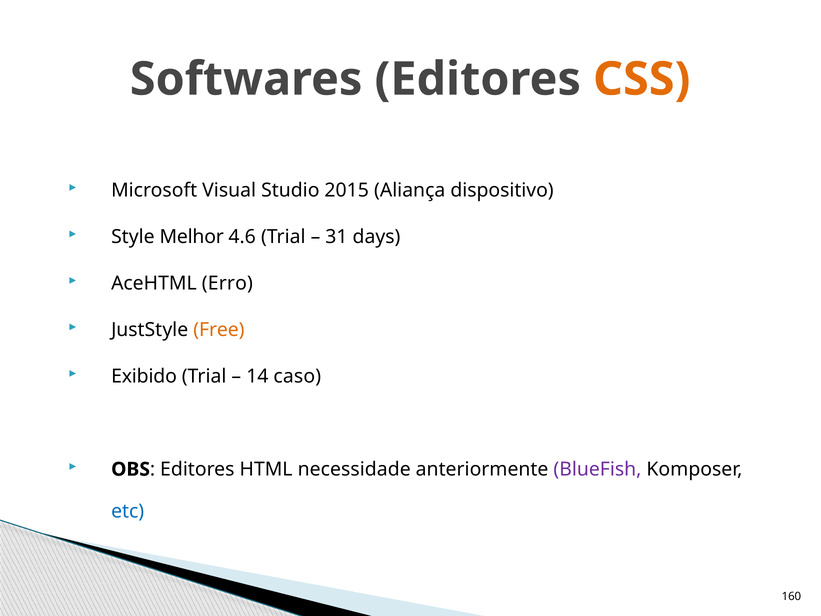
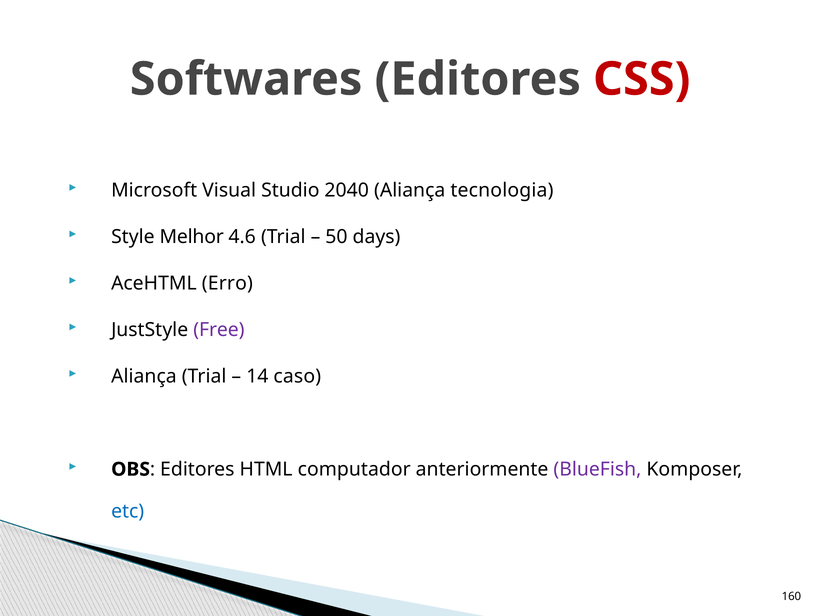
CSS colour: orange -> red
2015: 2015 -> 2040
dispositivo: dispositivo -> tecnologia
31: 31 -> 50
Free colour: orange -> purple
Exibido at (144, 376): Exibido -> Aliança
necessidade: necessidade -> computador
